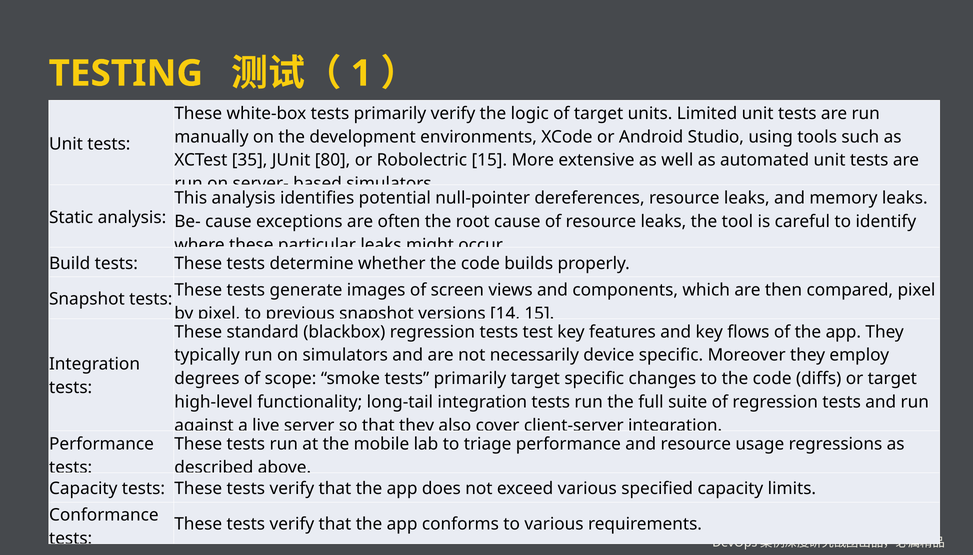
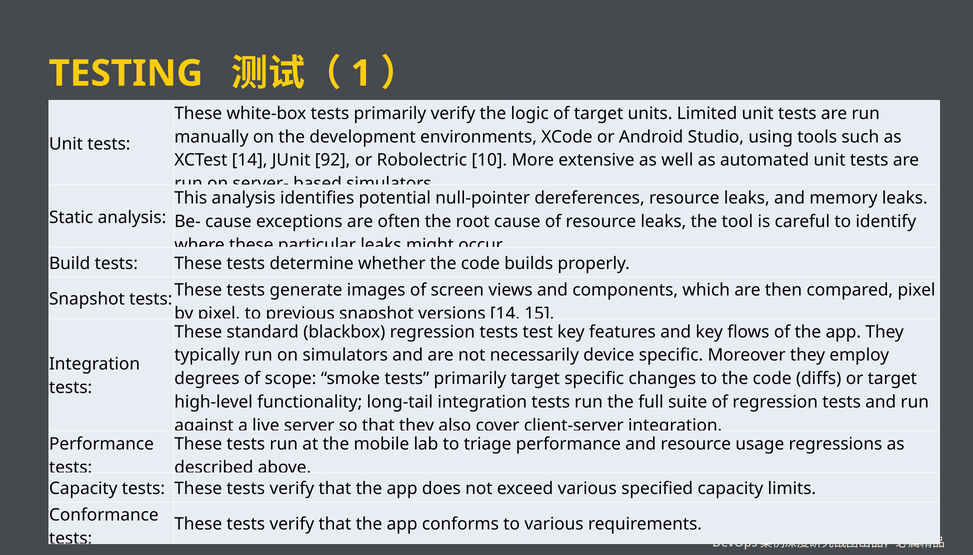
XCTest 35: 35 -> 14
80: 80 -> 92
Robolectric 15: 15 -> 10
